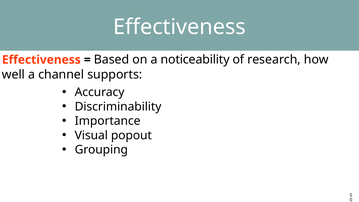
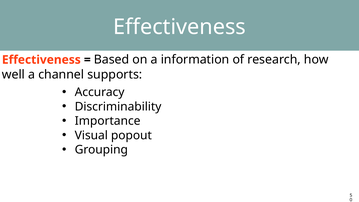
noticeability: noticeability -> information
